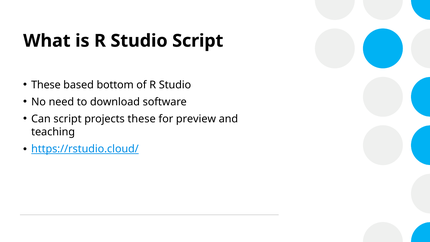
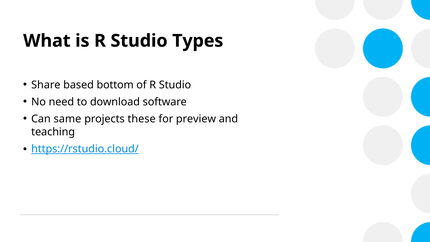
Studio Script: Script -> Types
These at (46, 85): These -> Share
Can script: script -> same
